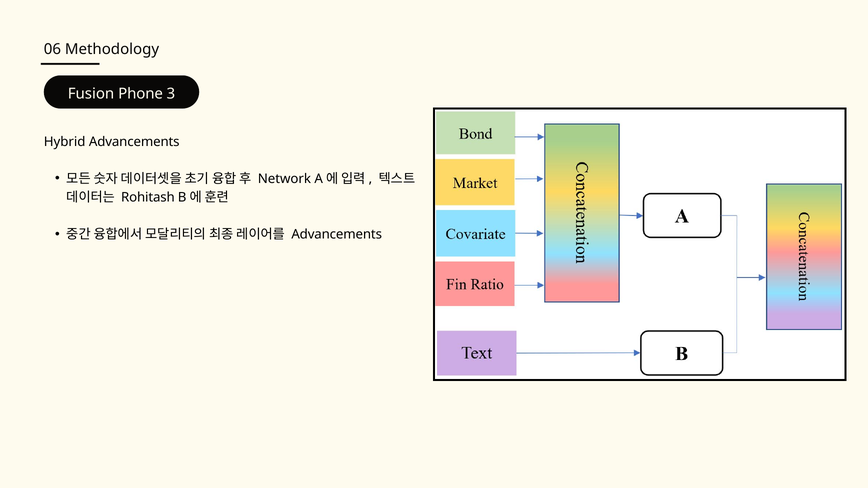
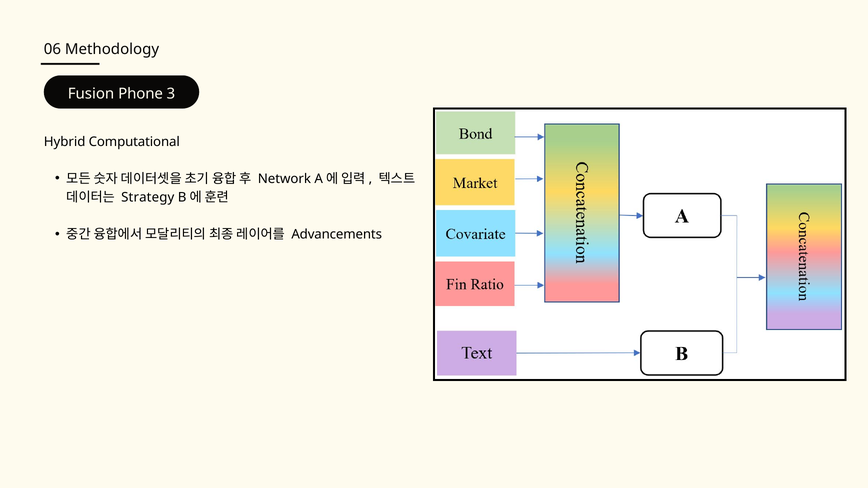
Hybrid Advancements: Advancements -> Computational
Rohitash: Rohitash -> Strategy
